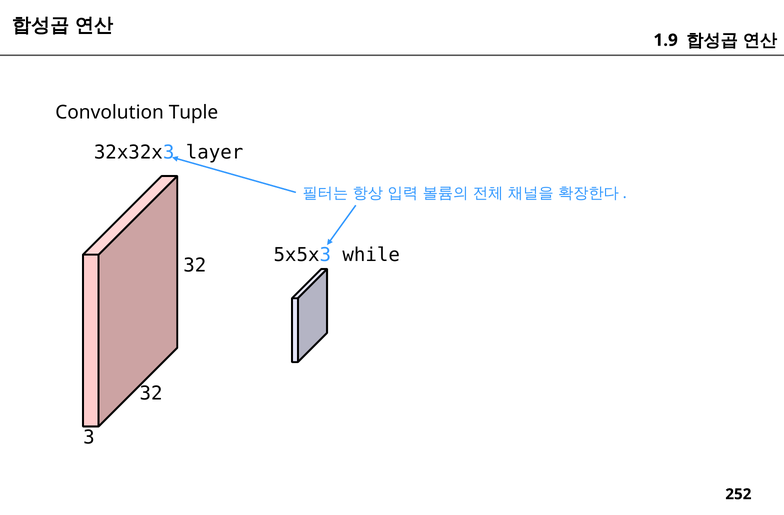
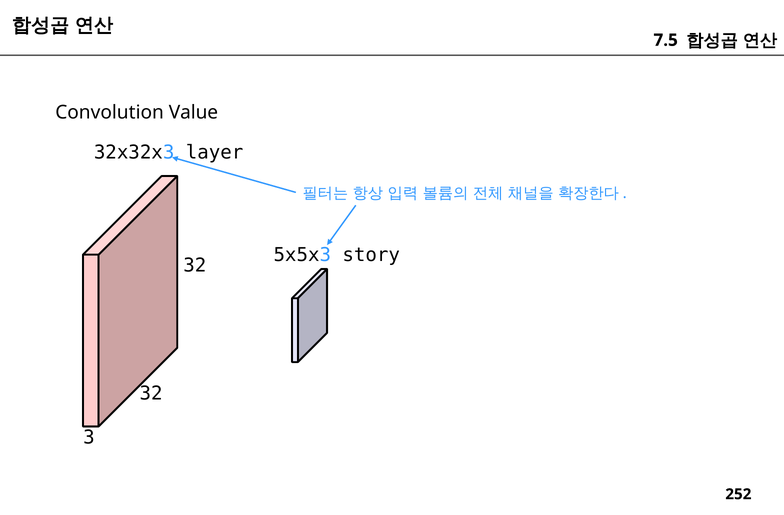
1.9: 1.9 -> 7.5
Tuple: Tuple -> Value
while: while -> story
